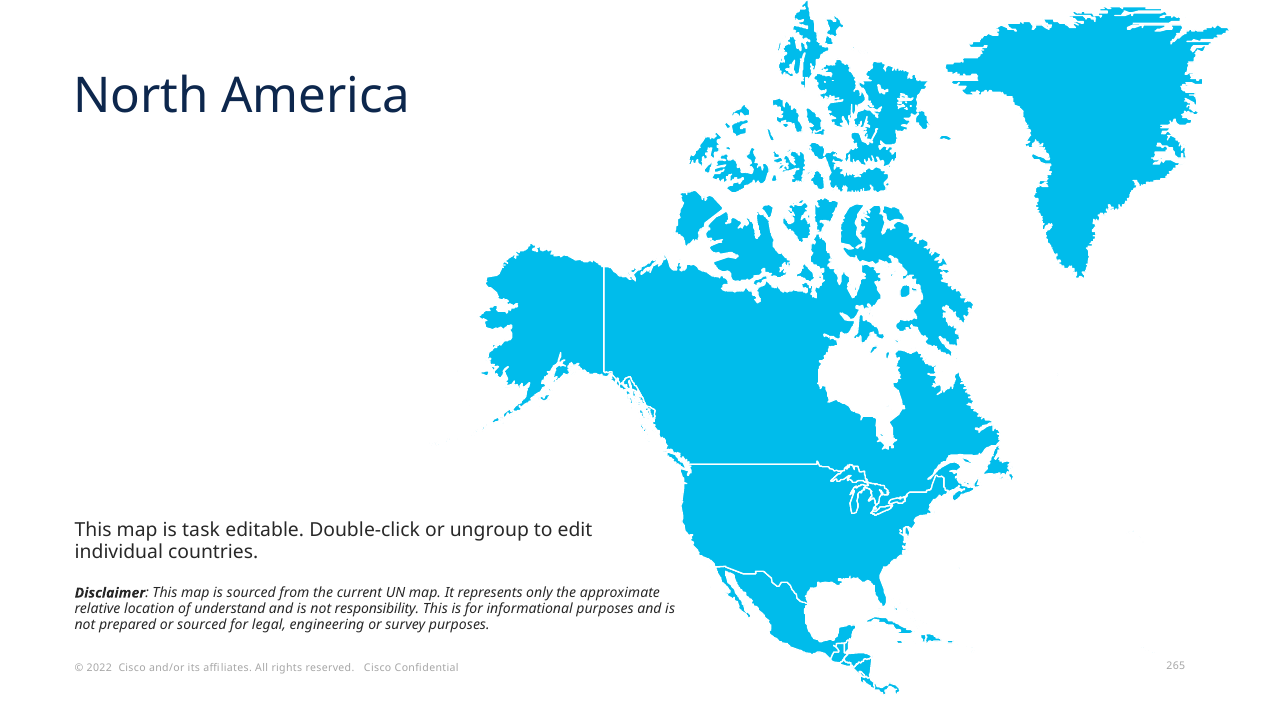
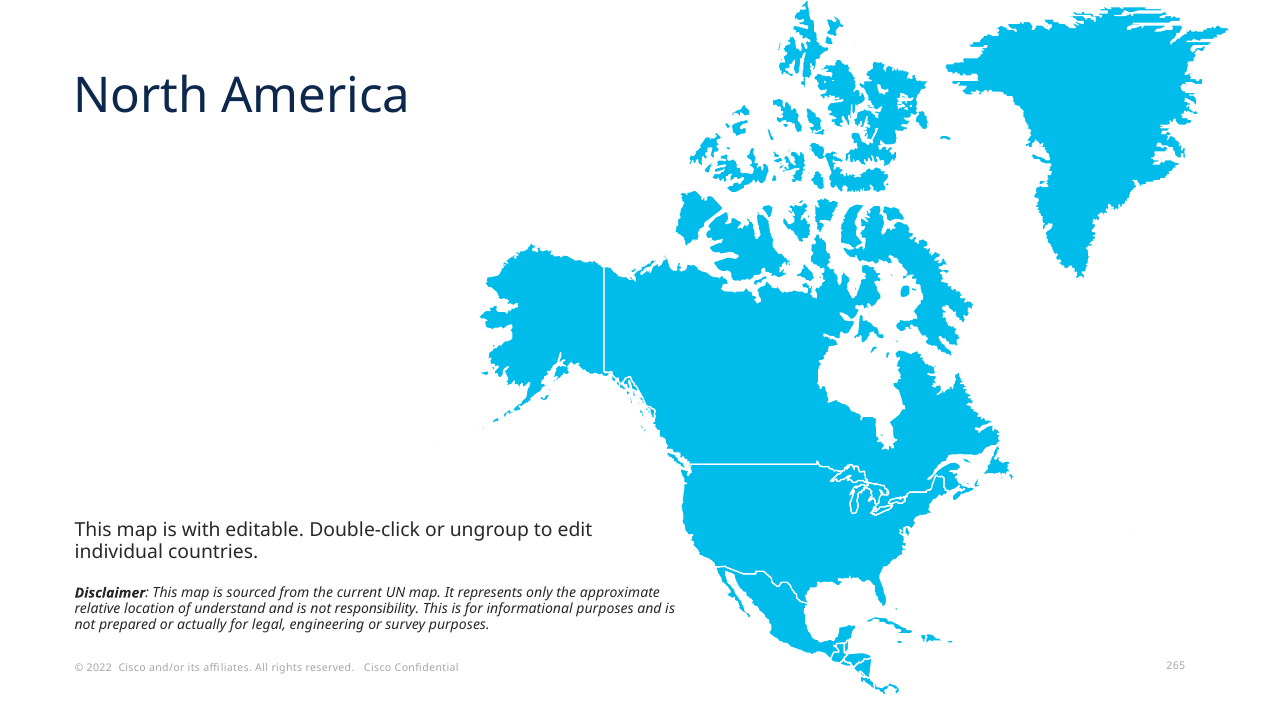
task: task -> with
or sourced: sourced -> actually
